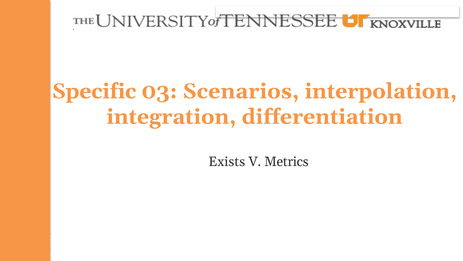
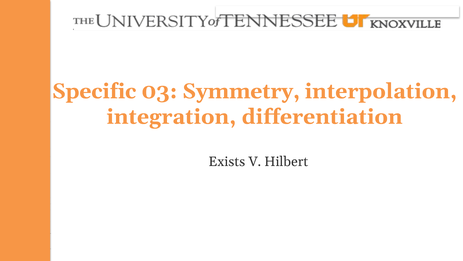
Scenarios: Scenarios -> Symmetry
Metrics: Metrics -> Hilbert
